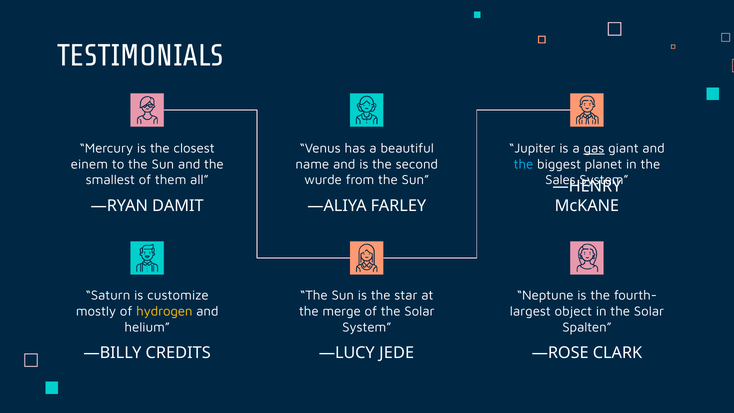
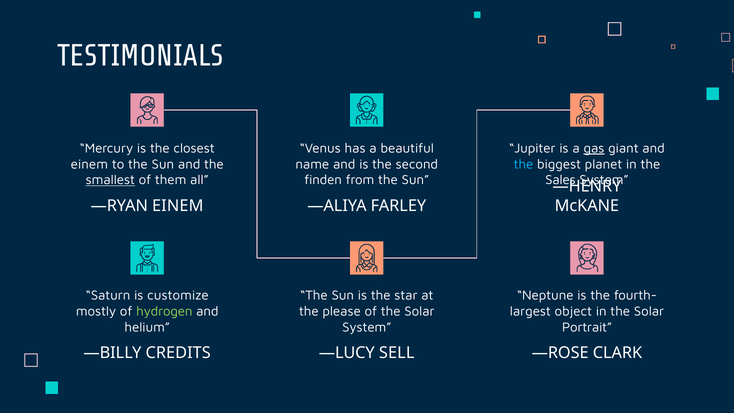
smallest underline: none -> present
wurde: wurde -> finden
—RYAN DAMIT: DAMIT -> EINEM
hydrogen colour: yellow -> light green
merge: merge -> please
Spalten: Spalten -> Portrait
JEDE: JEDE -> SELL
